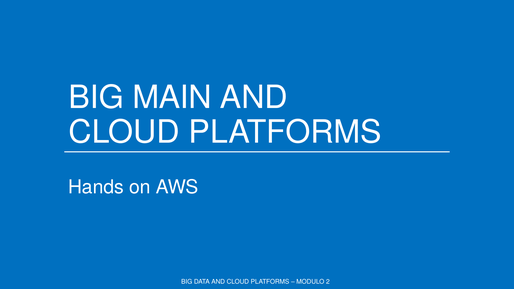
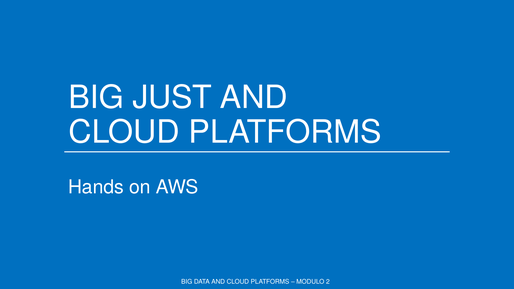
MAIN: MAIN -> JUST
